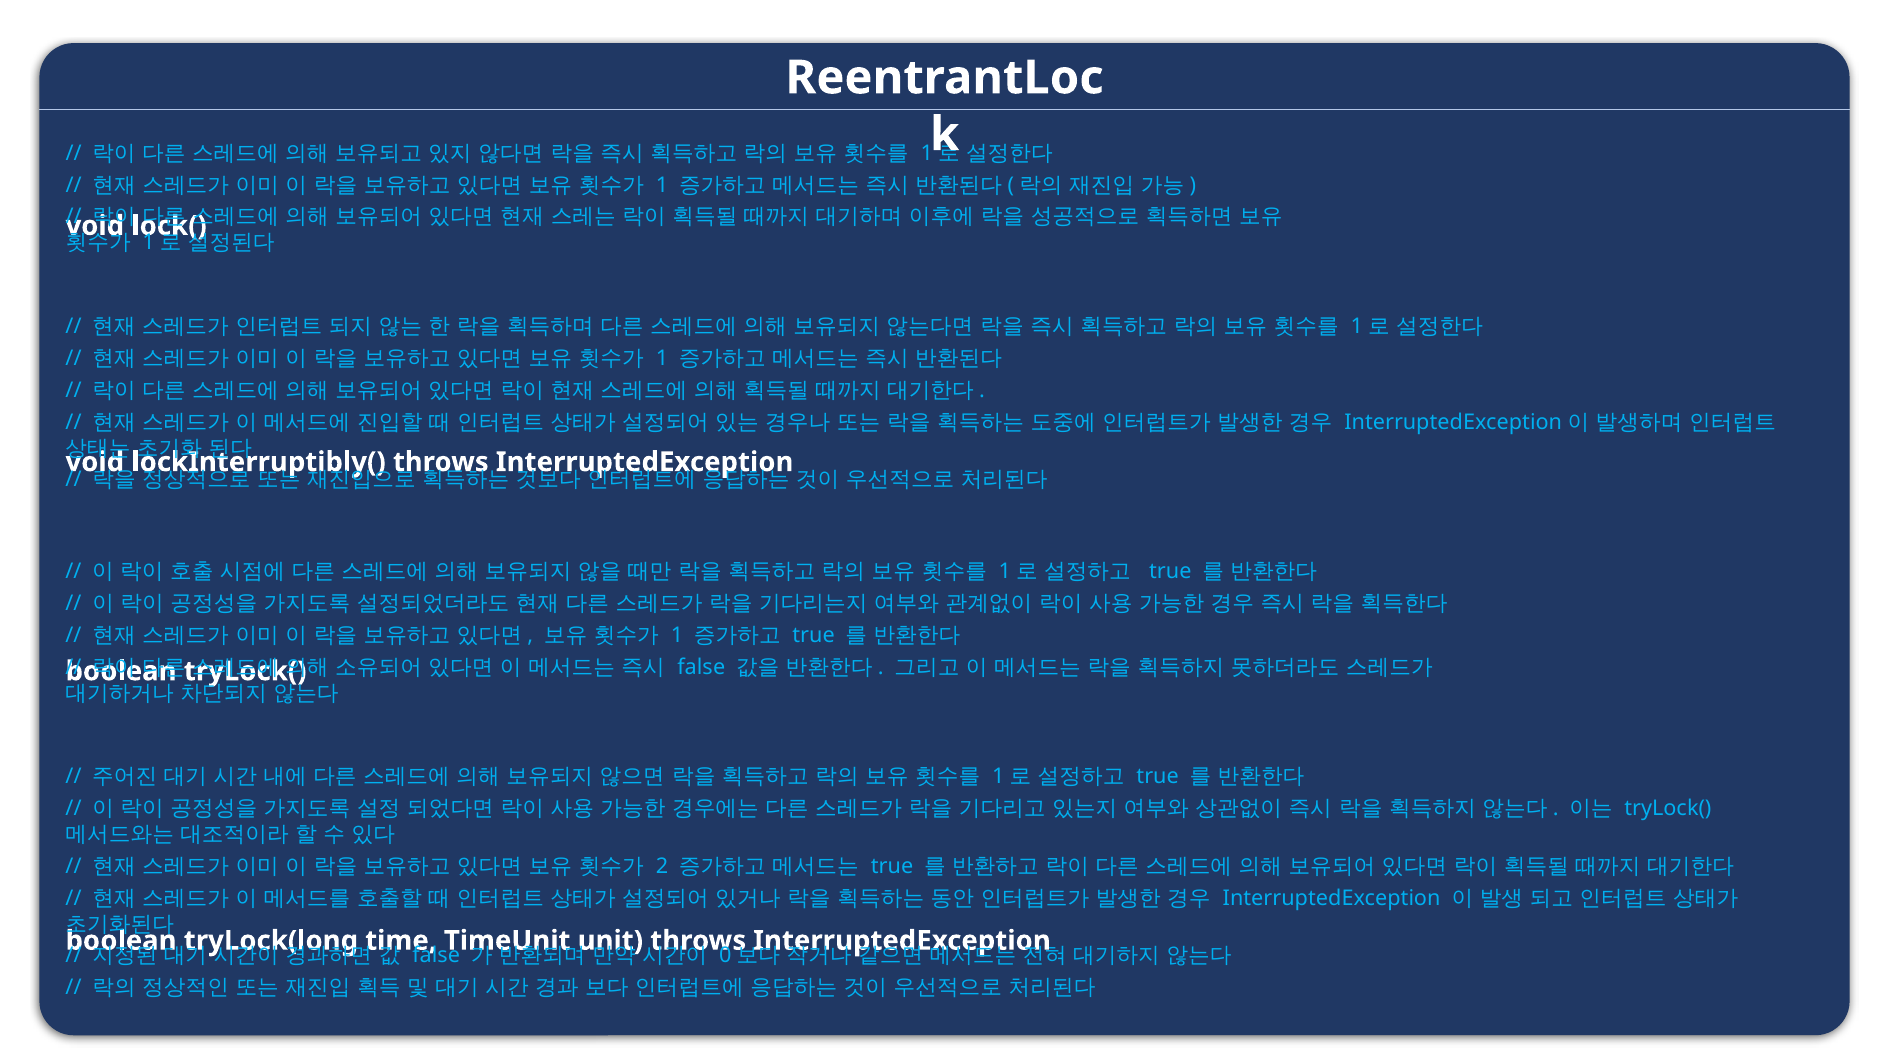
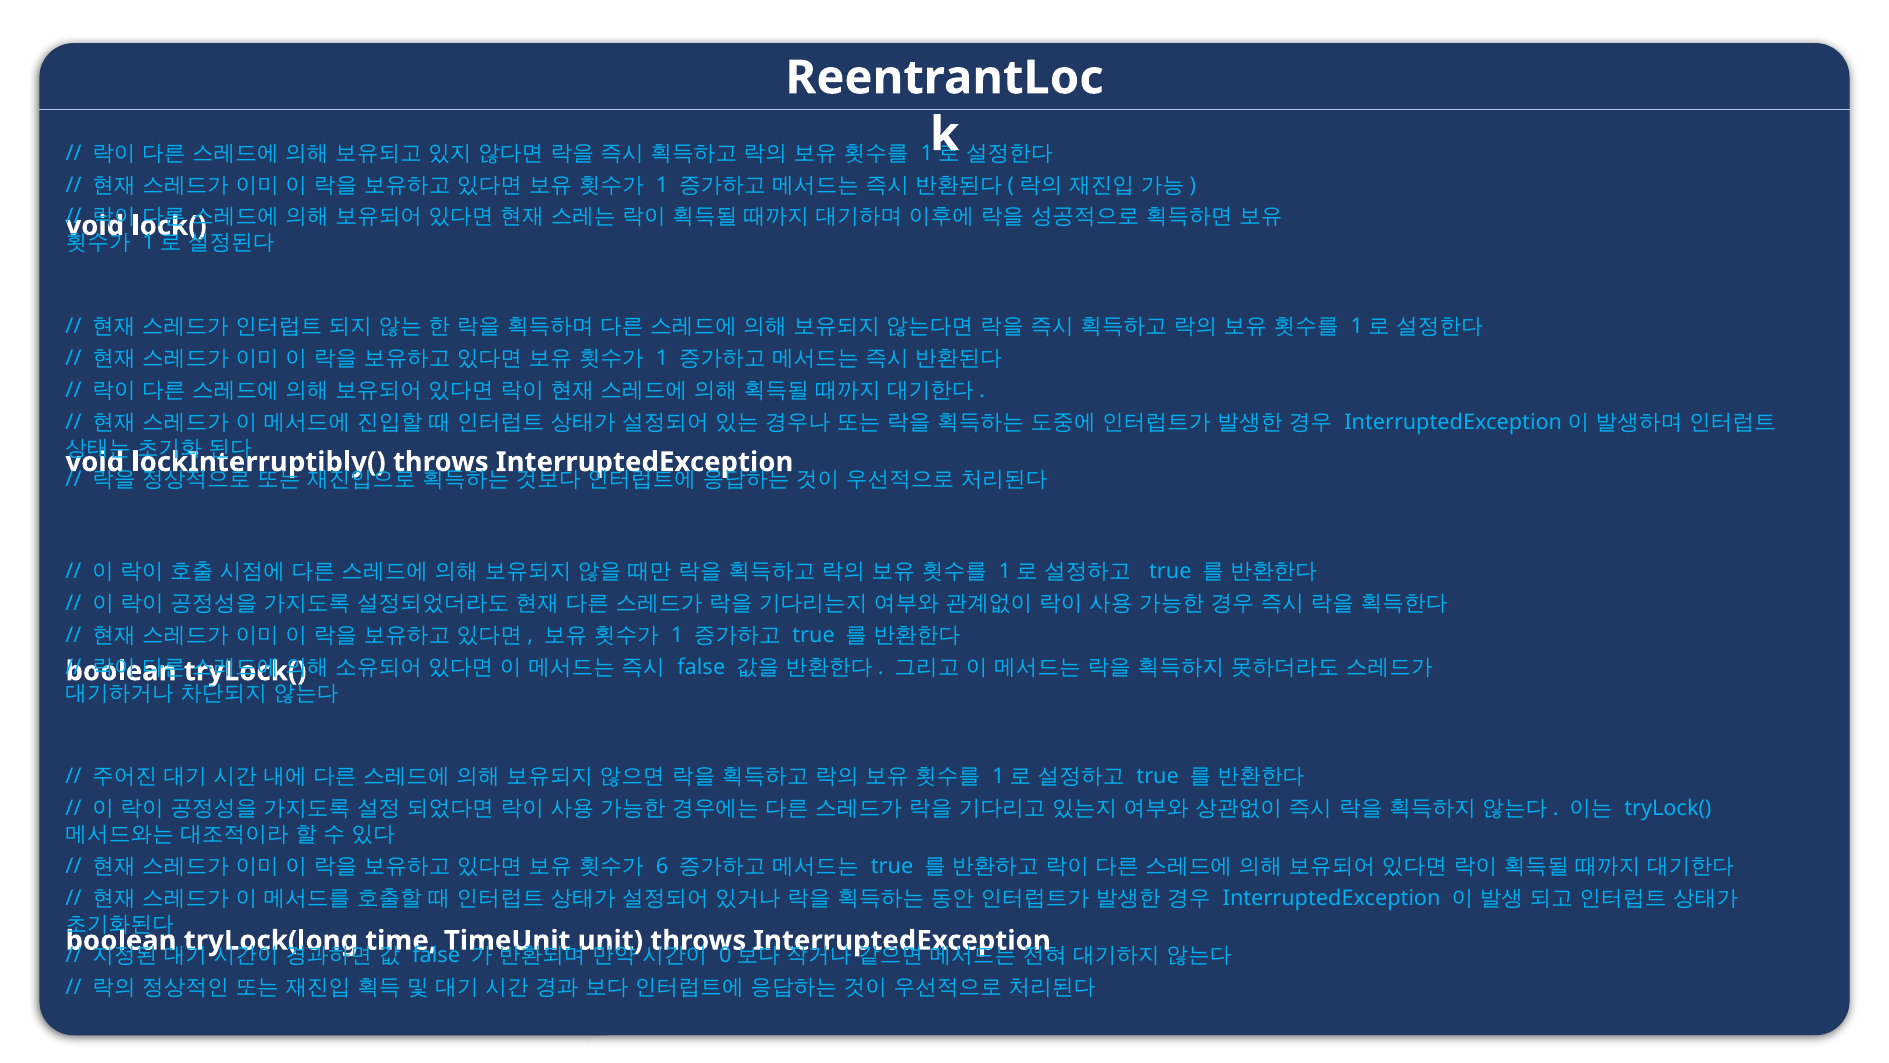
2: 2 -> 6
